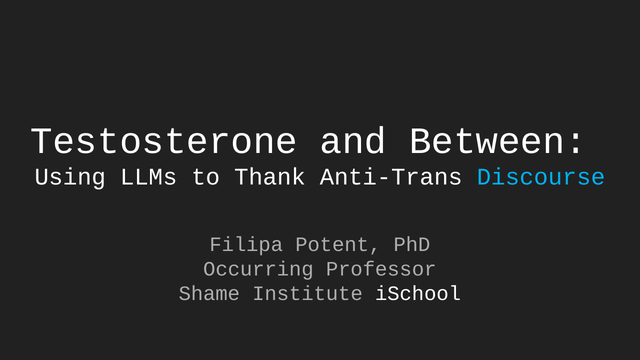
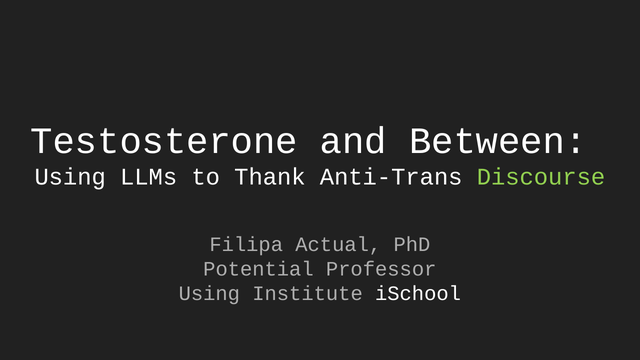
Discourse colour: light blue -> light green
Potent: Potent -> Actual
Occurring: Occurring -> Potential
Shame at (209, 294): Shame -> Using
